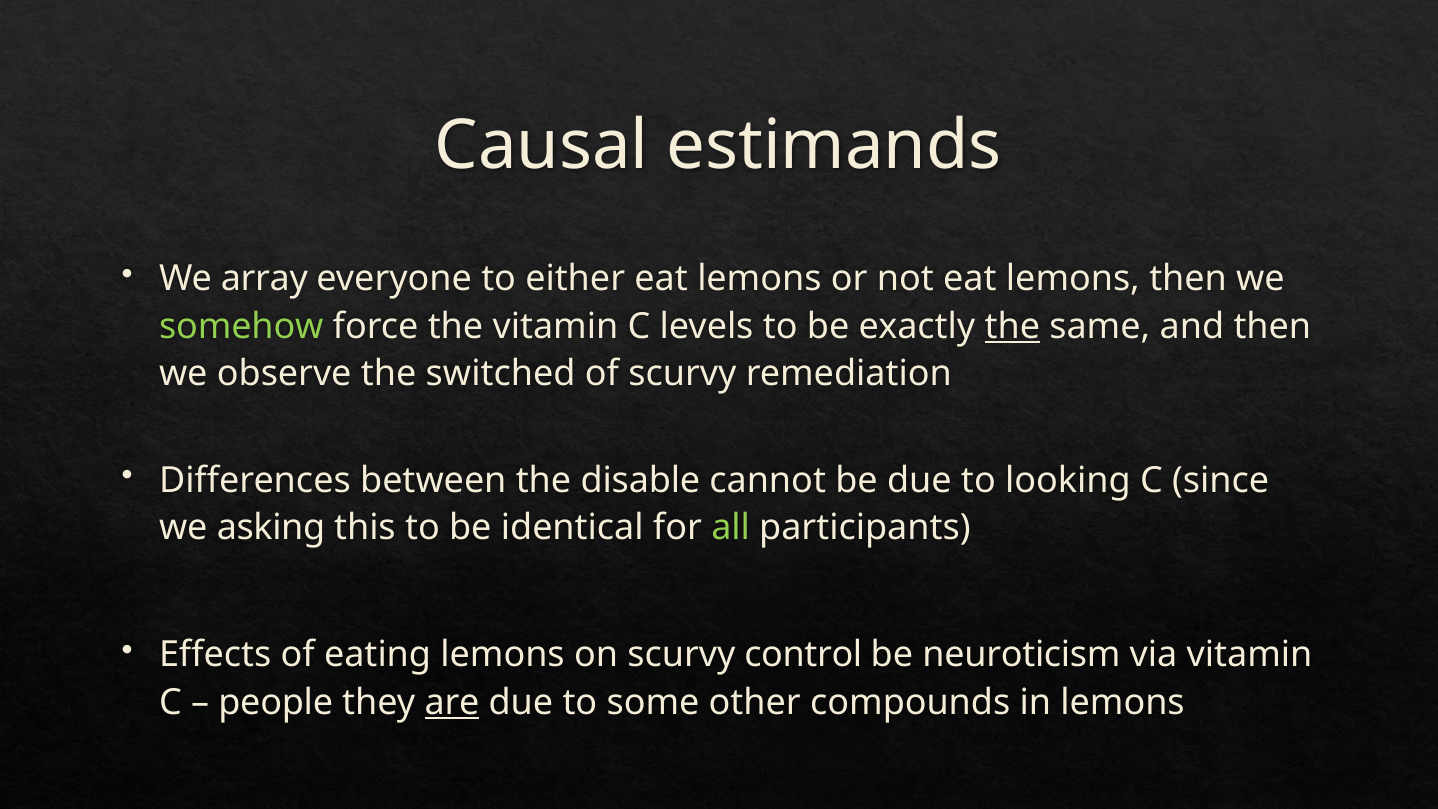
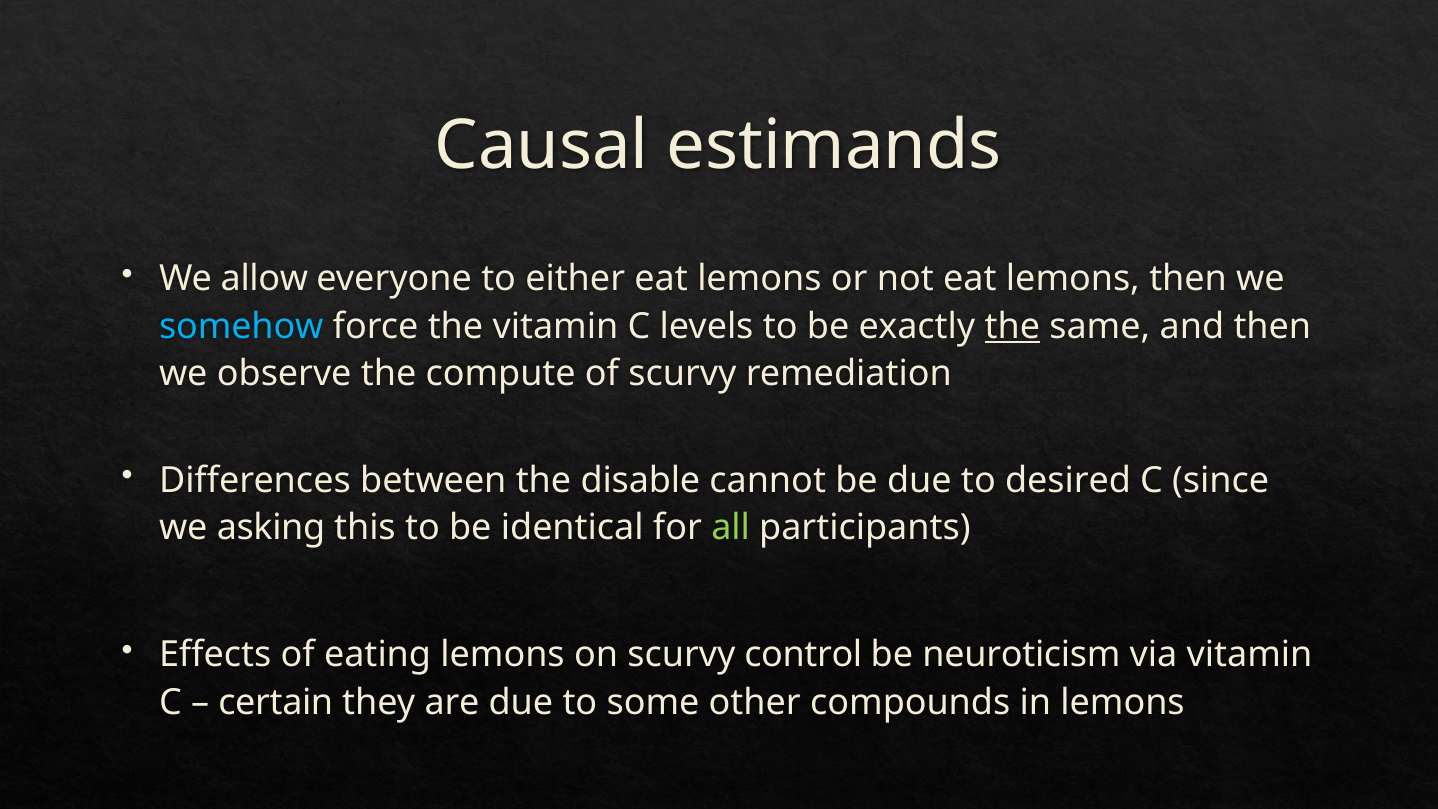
array: array -> allow
somehow colour: light green -> light blue
switched: switched -> compute
looking: looking -> desired
people: people -> certain
are underline: present -> none
